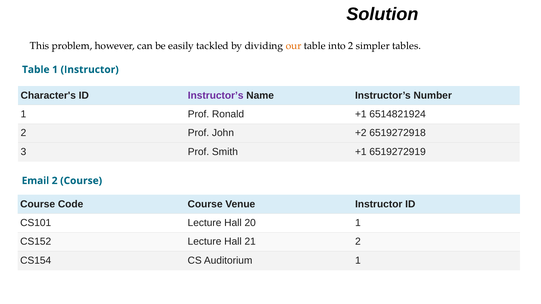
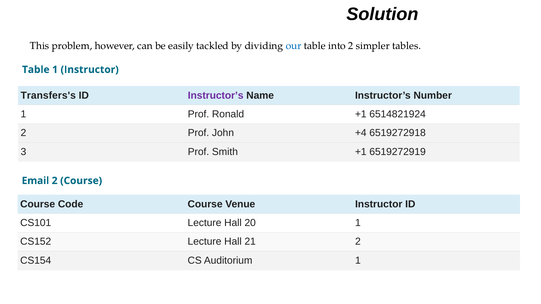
our colour: orange -> blue
Character's: Character's -> Transfers's
+2: +2 -> +4
